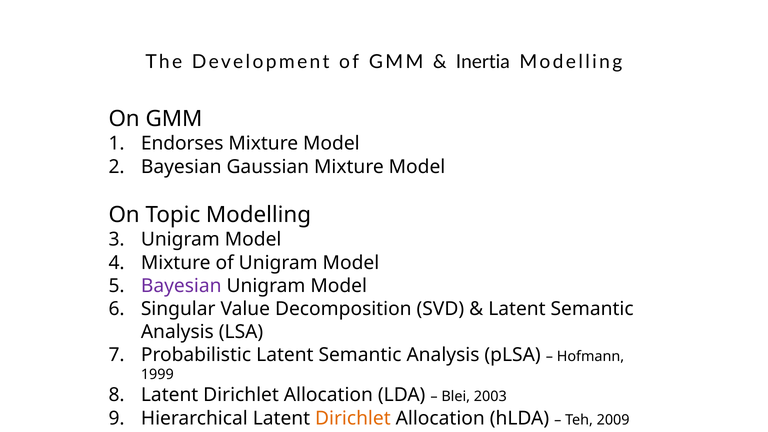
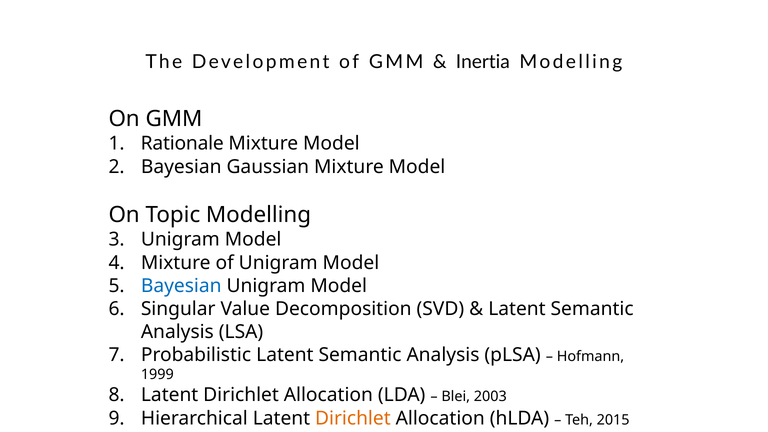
Endorses: Endorses -> Rationale
Bayesian at (181, 286) colour: purple -> blue
2009: 2009 -> 2015
